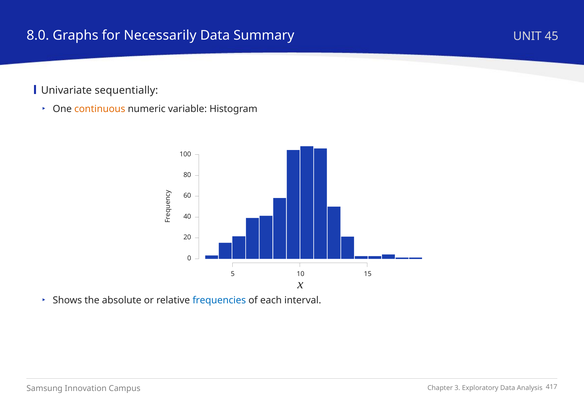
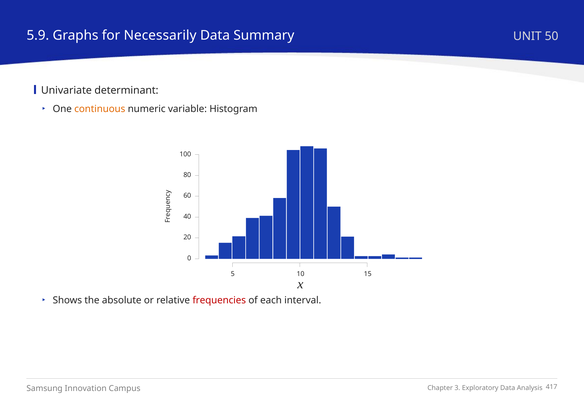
8.0: 8.0 -> 5.9
45: 45 -> 50
sequentially: sequentially -> determinant
frequencies colour: blue -> red
